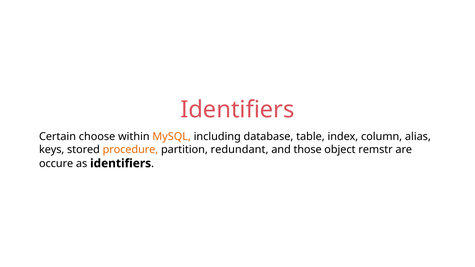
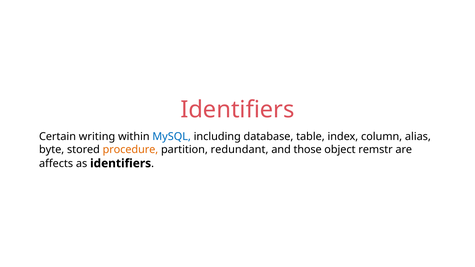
choose: choose -> writing
MySQL colour: orange -> blue
keys: keys -> byte
occure: occure -> affects
